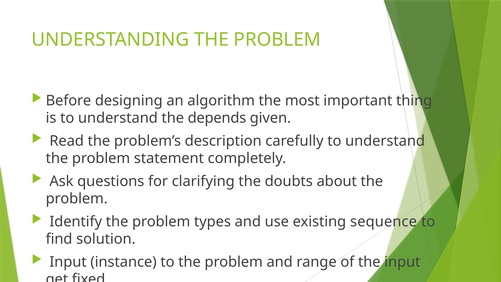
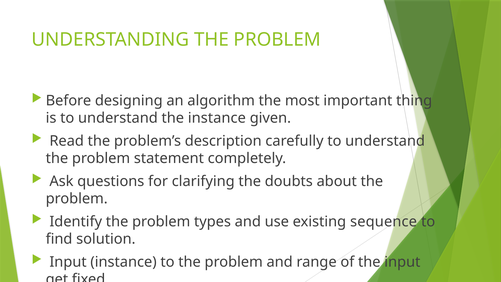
the depends: depends -> instance
